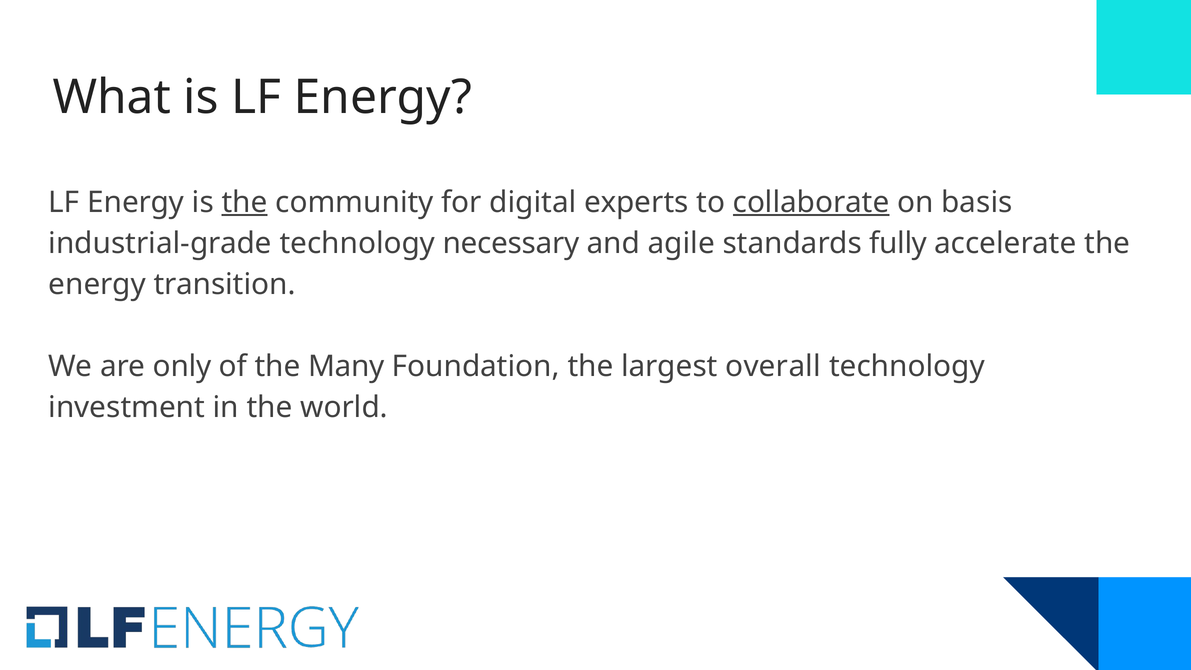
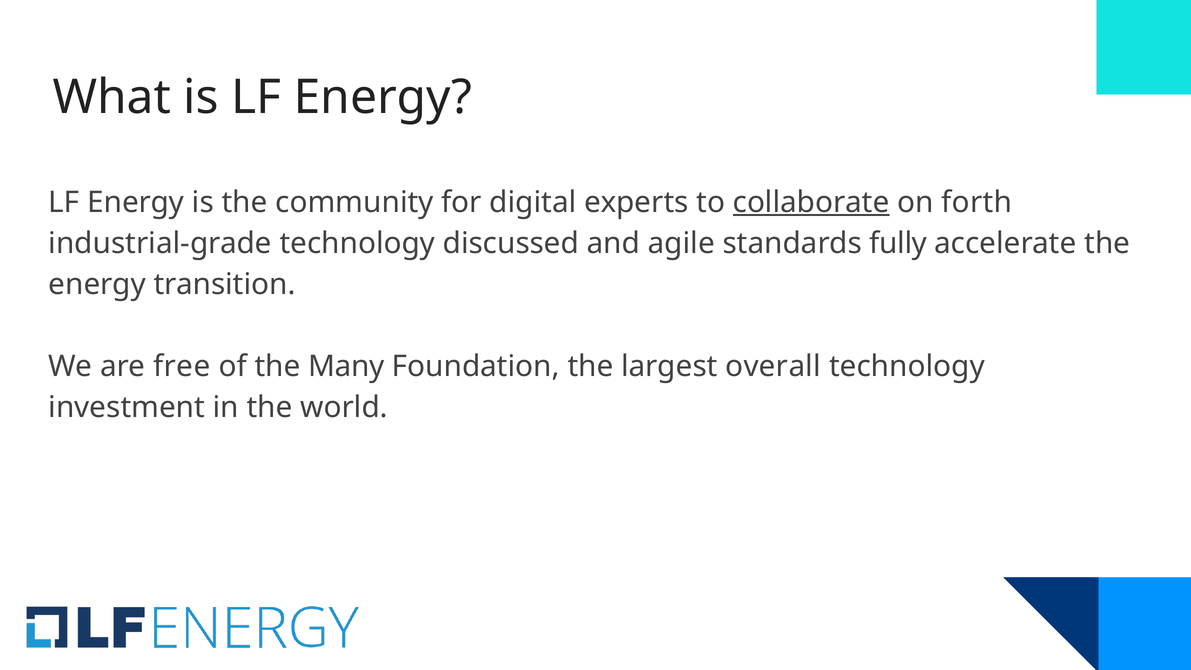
the at (245, 202) underline: present -> none
basis: basis -> forth
necessary: necessary -> discussed
only: only -> free
